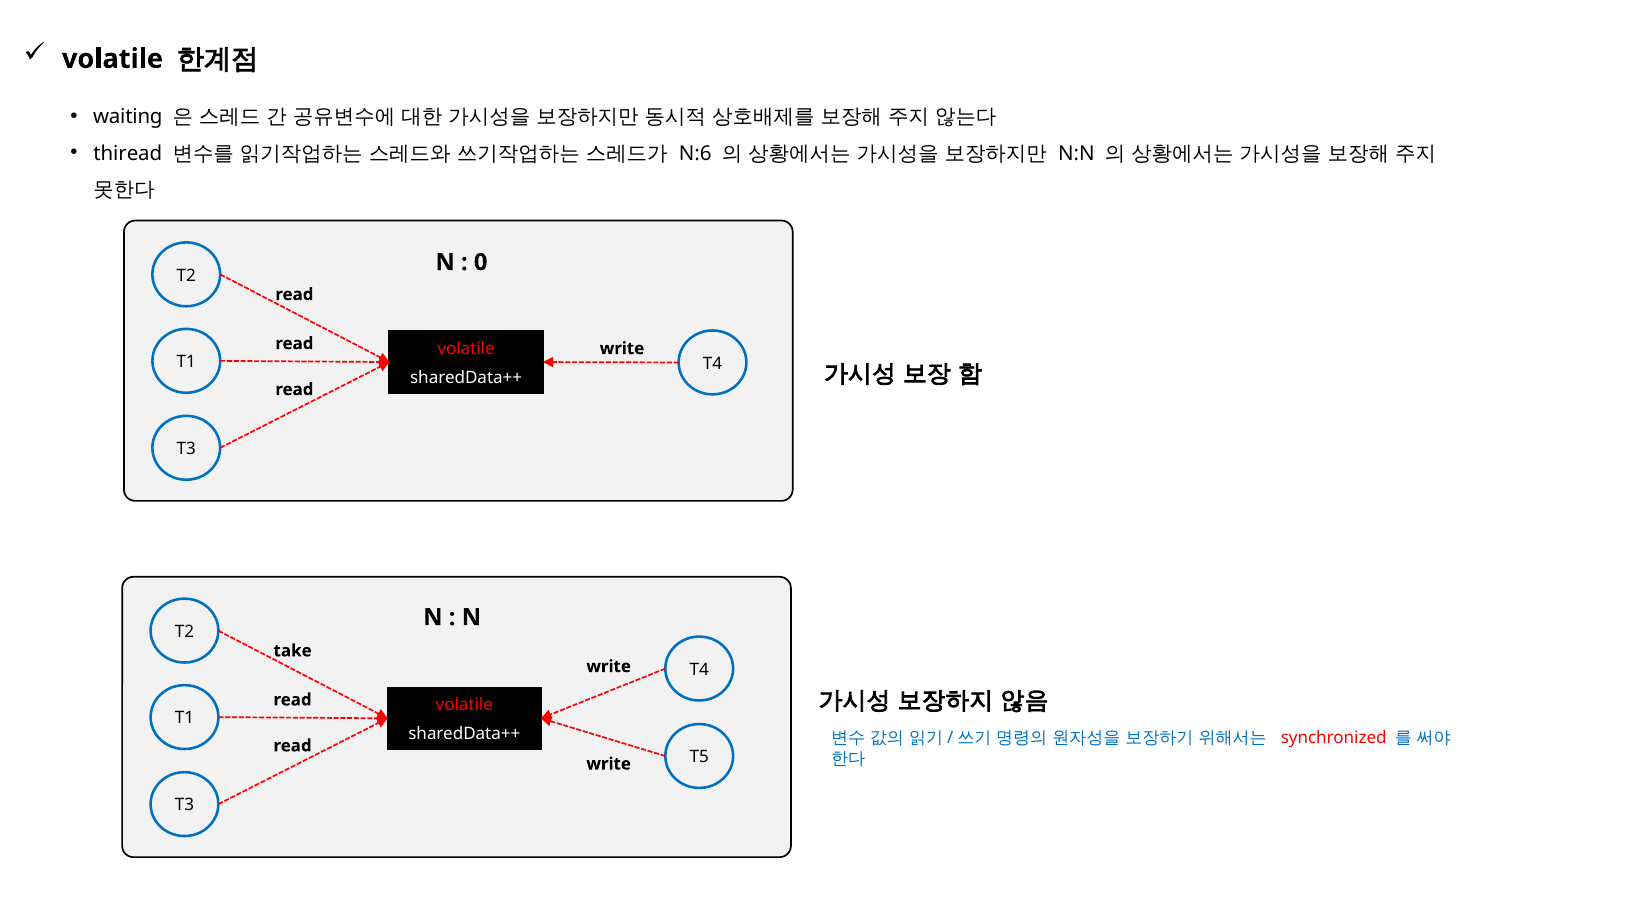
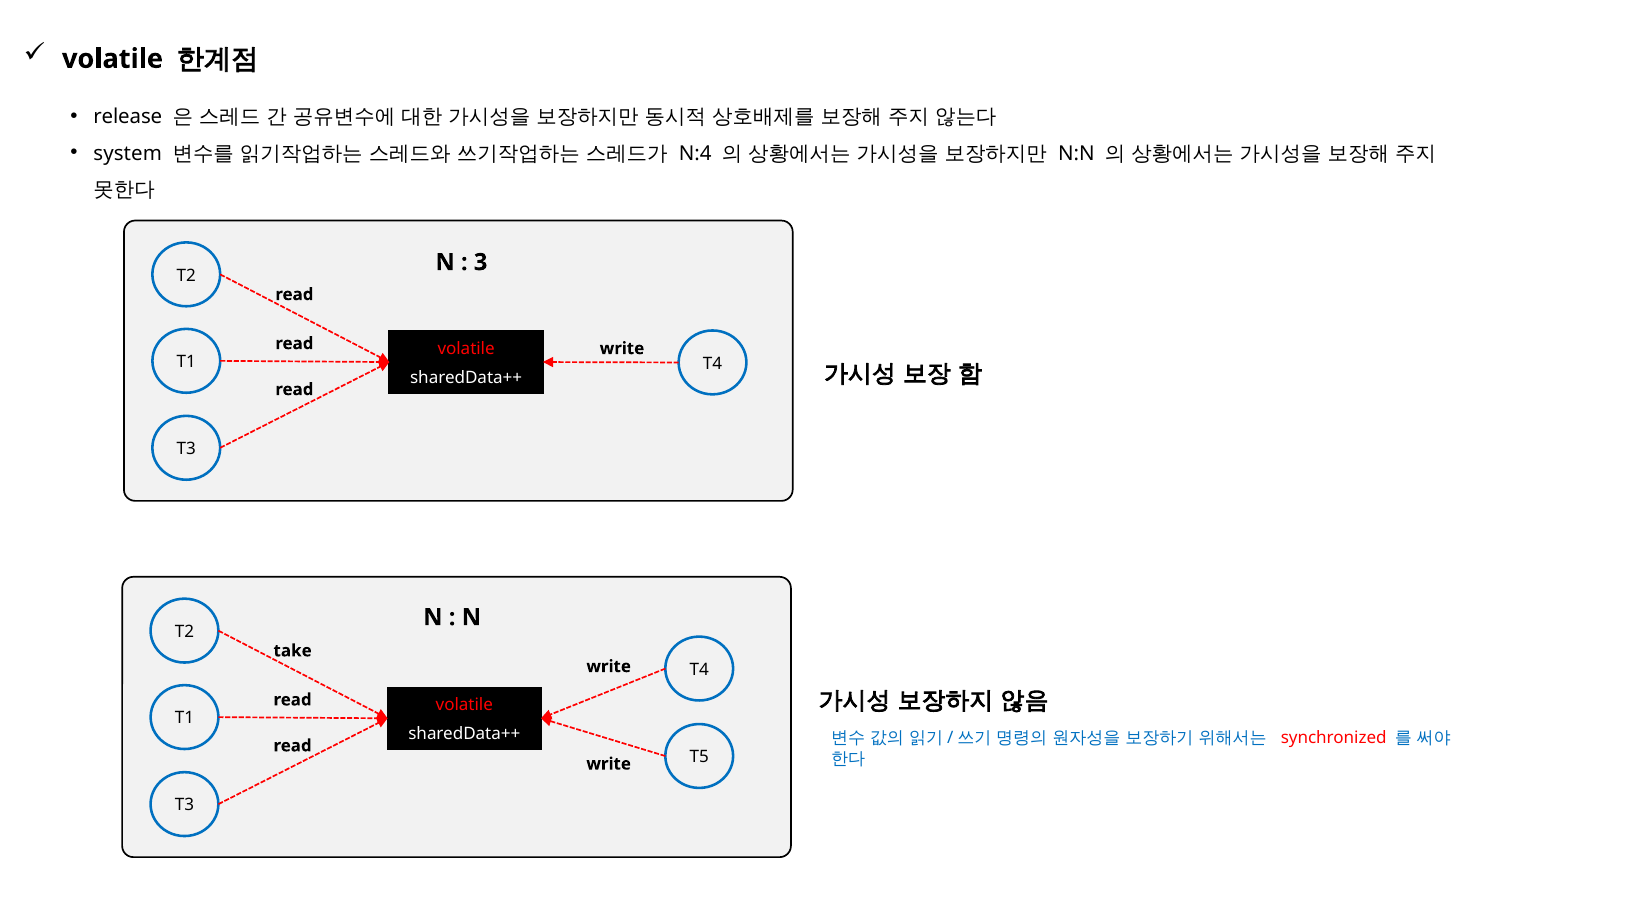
waiting: waiting -> release
thiread: thiread -> system
N:6: N:6 -> N:4
0: 0 -> 3
